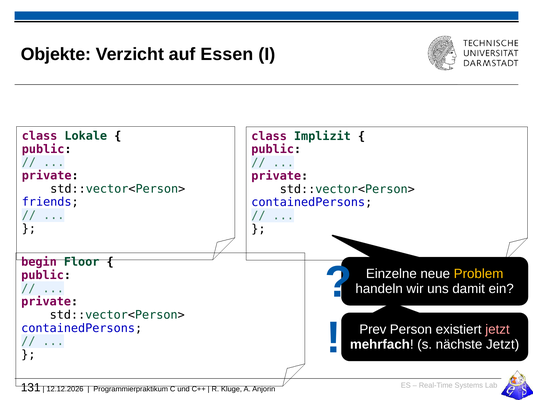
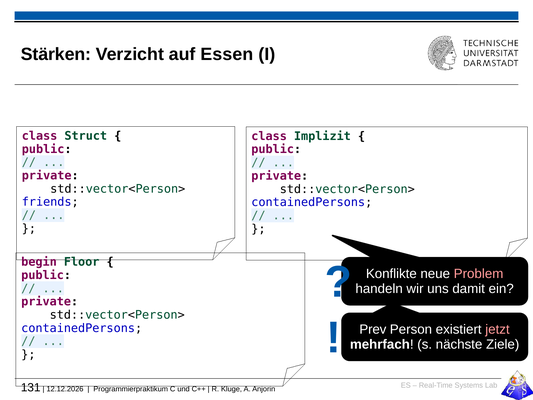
Objekte: Objekte -> Stärken
Lokale: Lokale -> Struct
Einzelne: Einzelne -> Konflikte
Problem colour: yellow -> pink
nächste Jetzt: Jetzt -> Ziele
